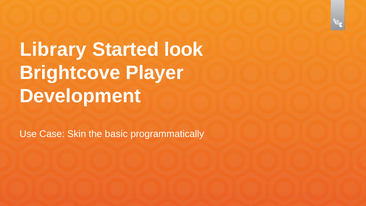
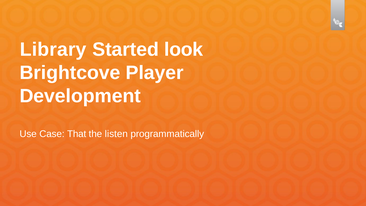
Skin: Skin -> That
basic: basic -> listen
